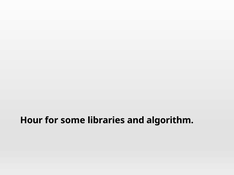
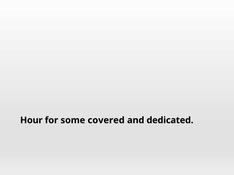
libraries: libraries -> covered
algorithm: algorithm -> dedicated
